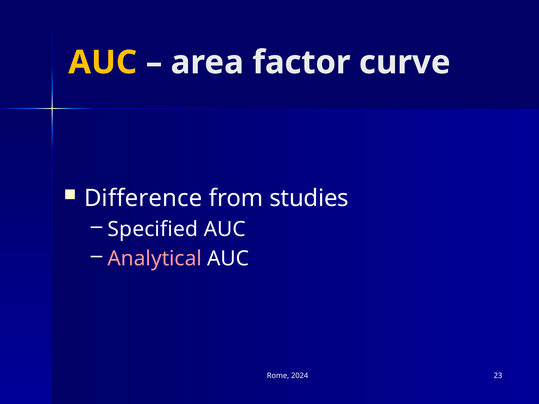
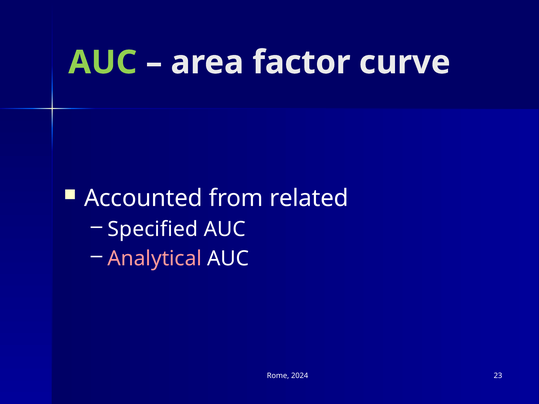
AUC at (103, 62) colour: yellow -> light green
Difference: Difference -> Accounted
studies: studies -> related
